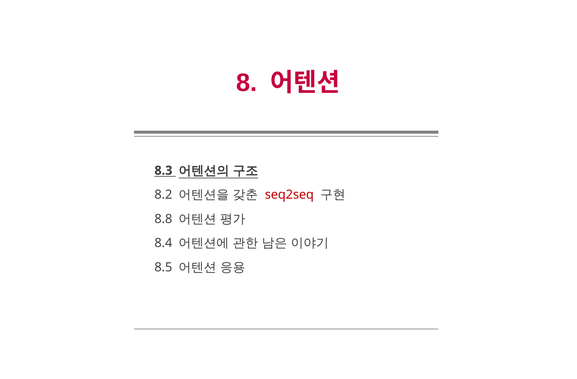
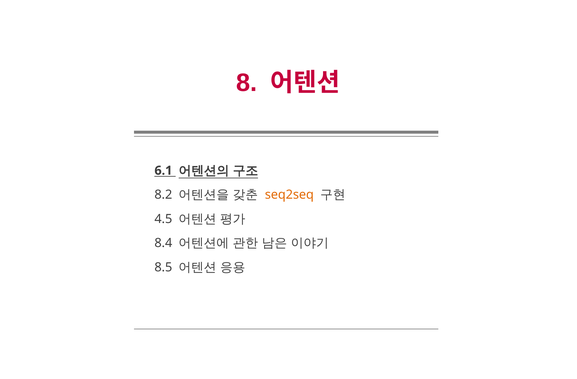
8.3: 8.3 -> 6.1
seq2seq colour: red -> orange
8.8: 8.8 -> 4.5
